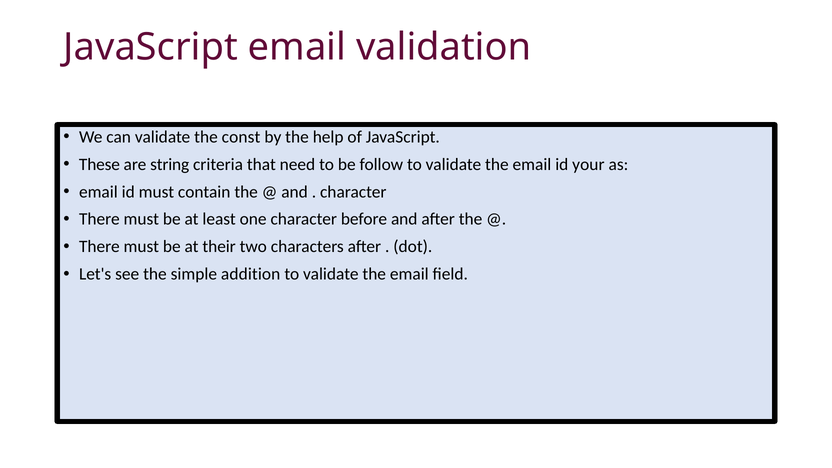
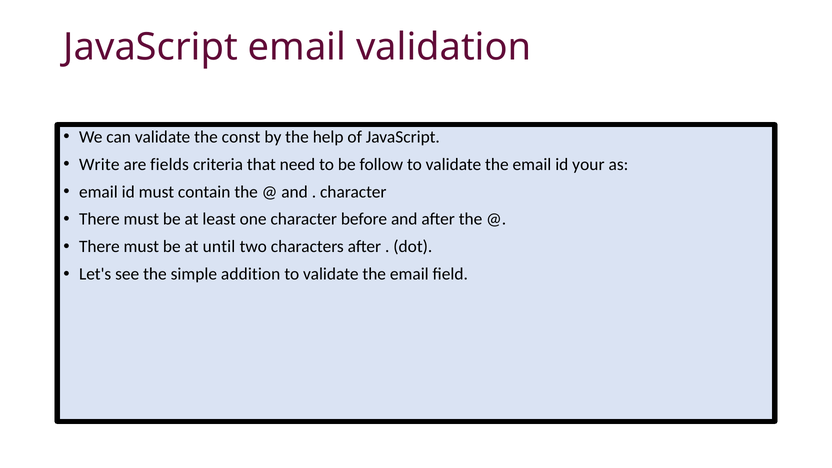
These: These -> Write
string: string -> fields
their: their -> until
